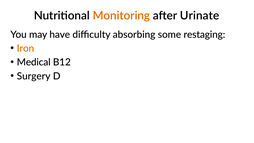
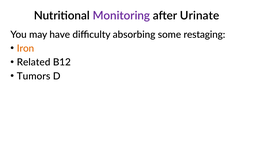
Monitoring colour: orange -> purple
Medical: Medical -> Related
Surgery: Surgery -> Tumors
